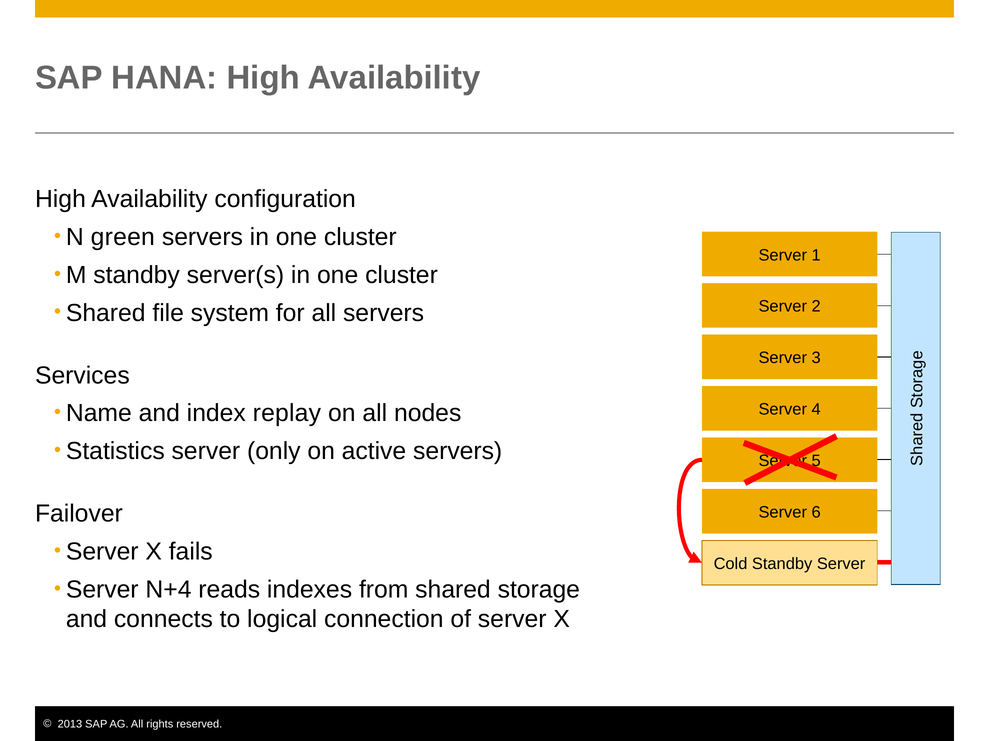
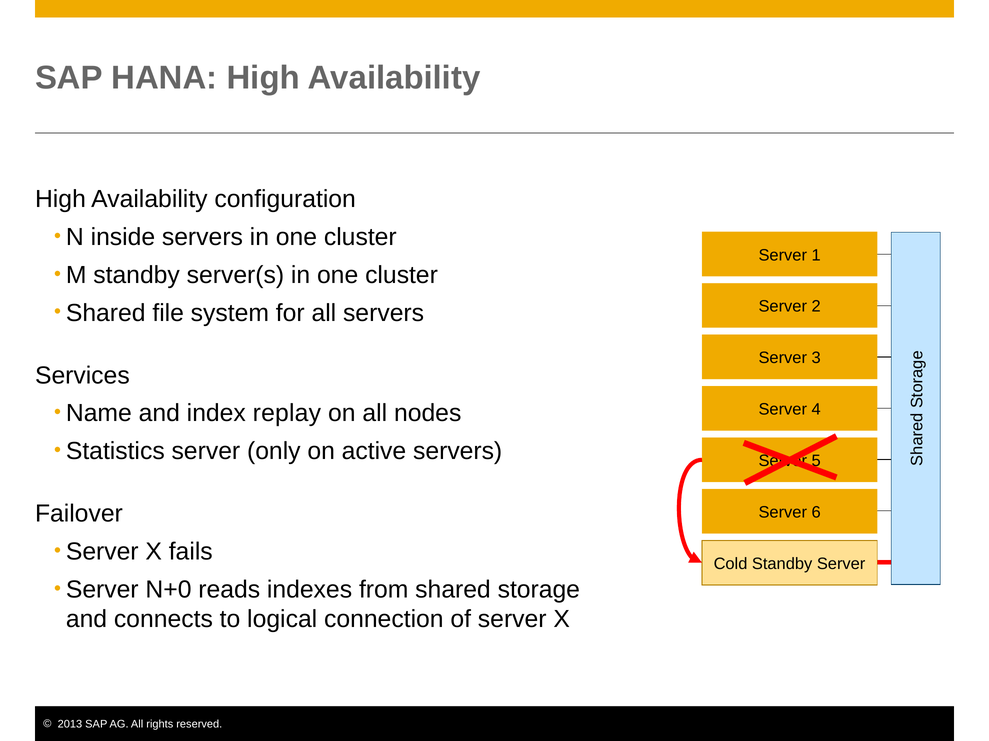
green: green -> inside
N+4: N+4 -> N+0
